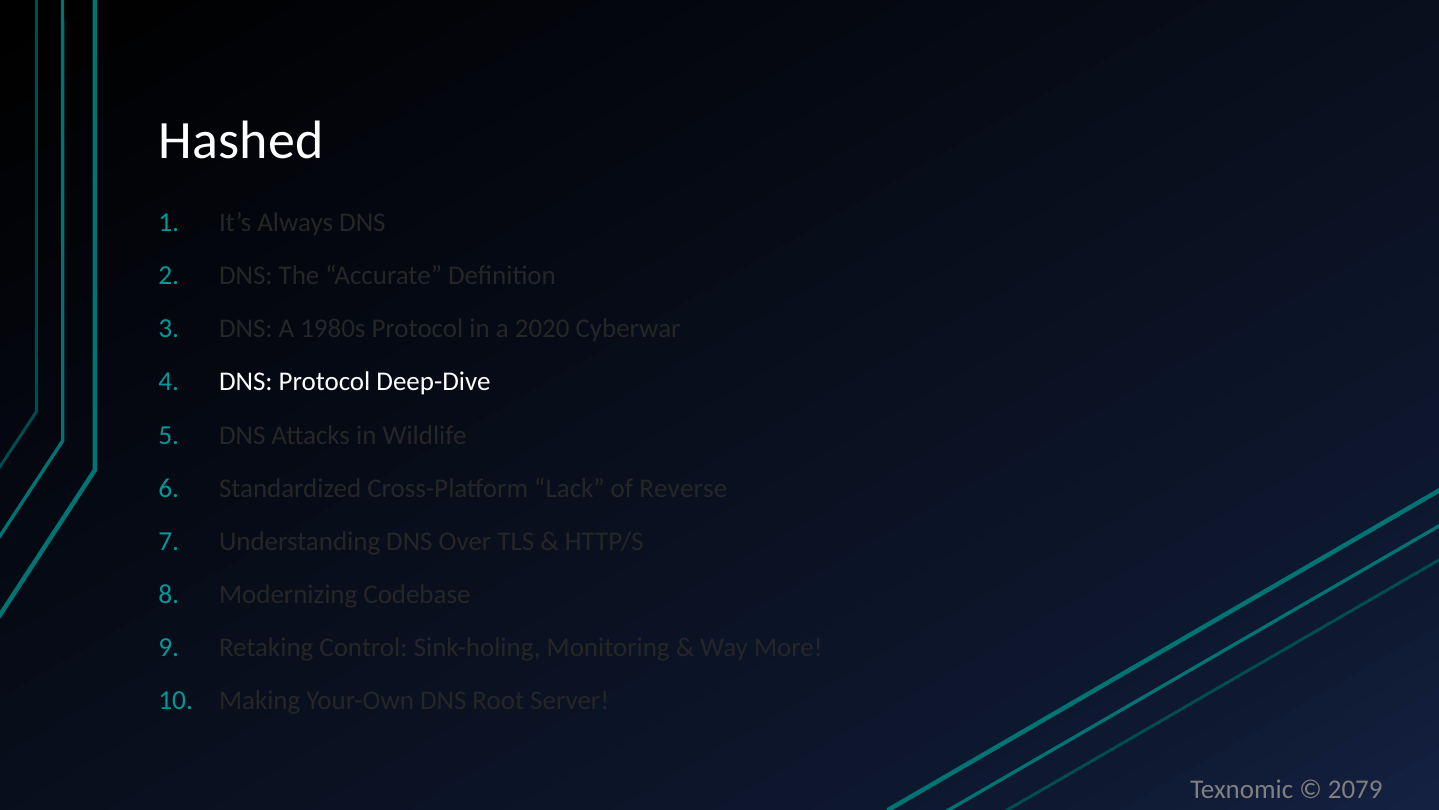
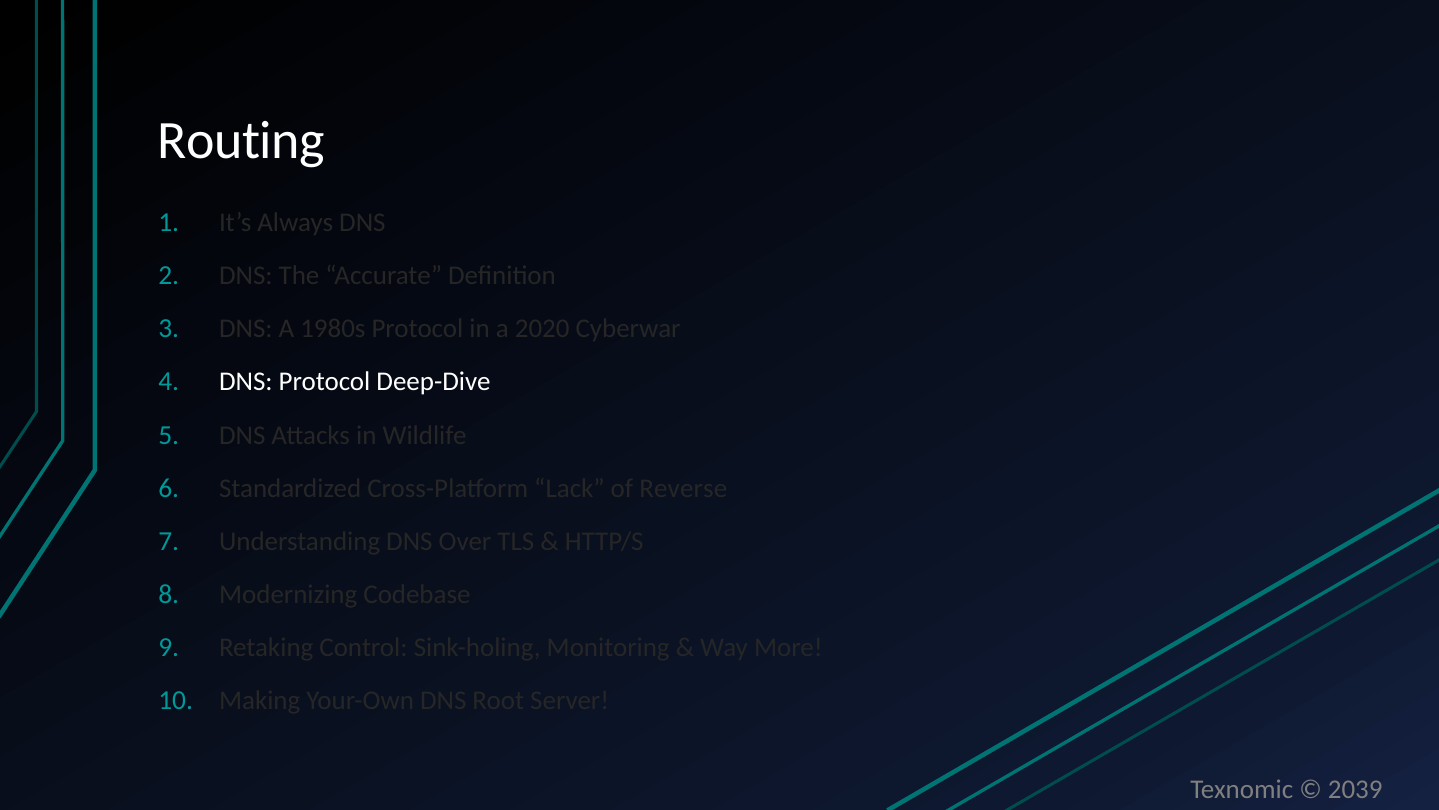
Hashed: Hashed -> Routing
2079: 2079 -> 2039
